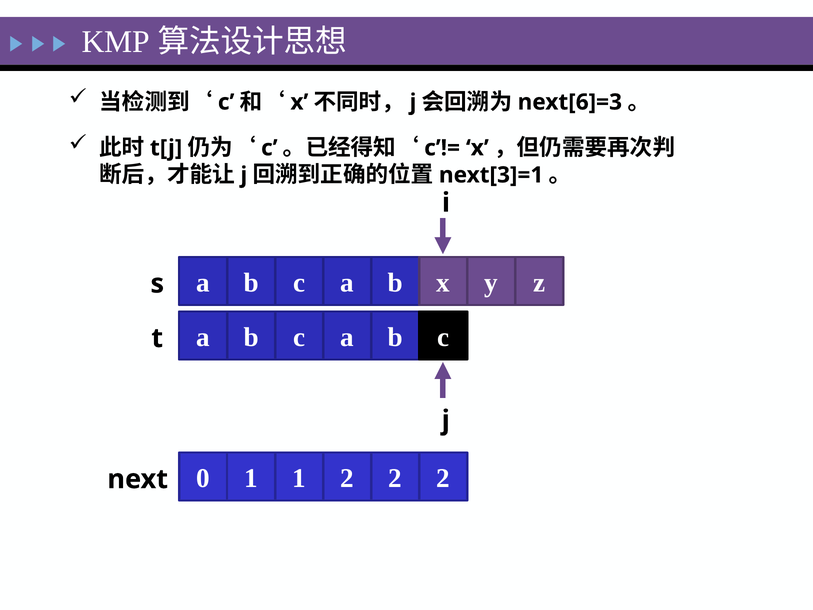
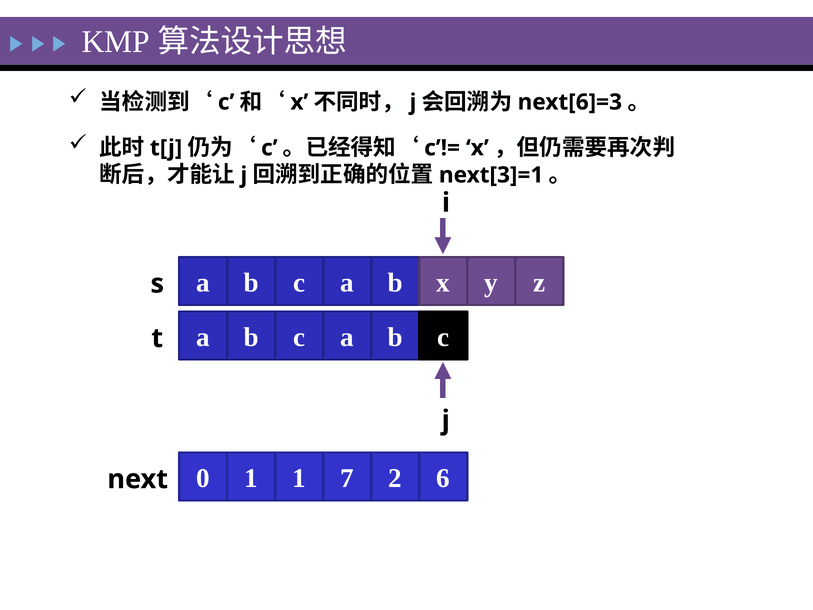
1 2: 2 -> 7
next 2: 2 -> 6
